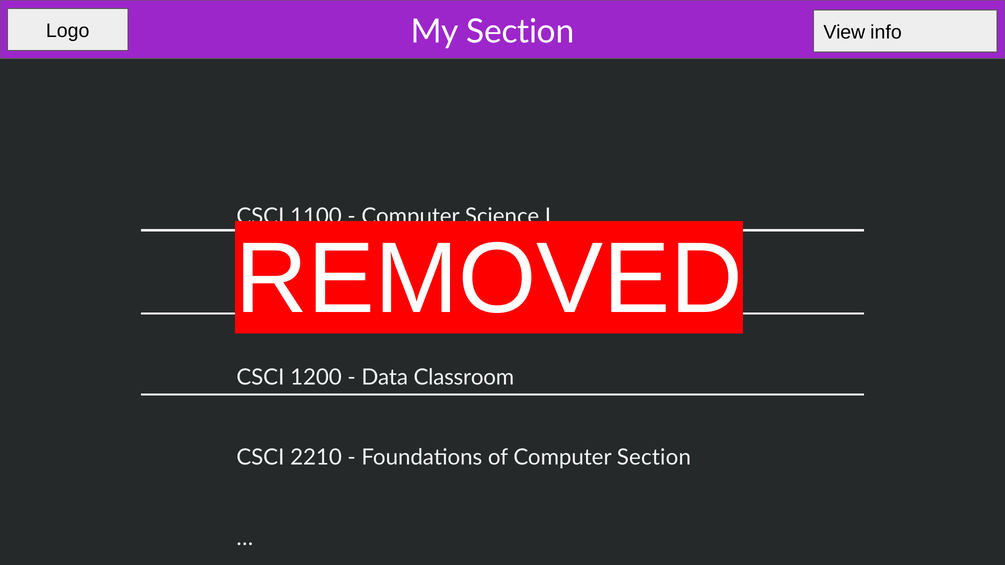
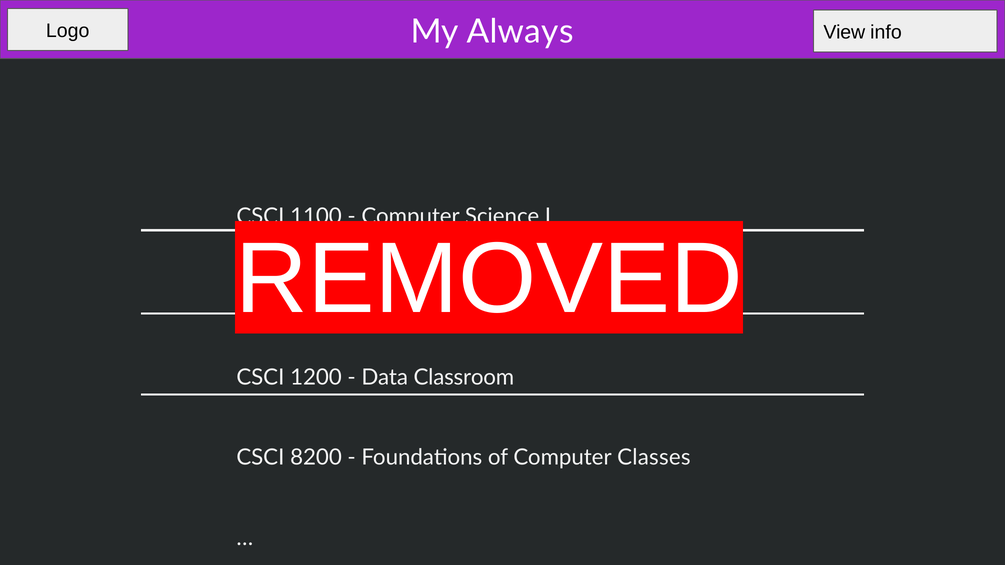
My Section: Section -> Always
2210: 2210 -> 8200
Computer Section: Section -> Classes
